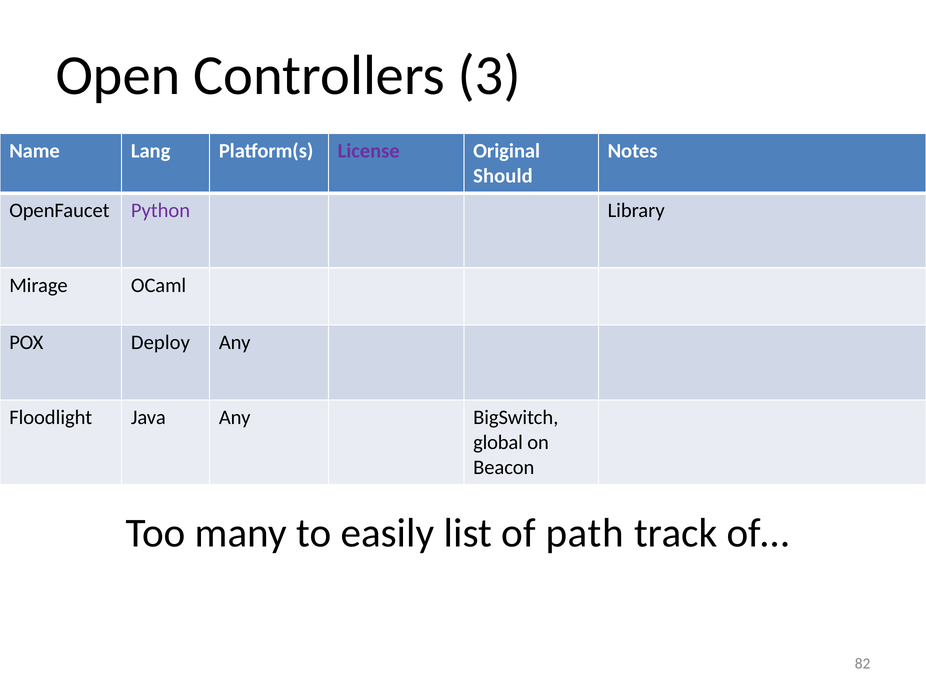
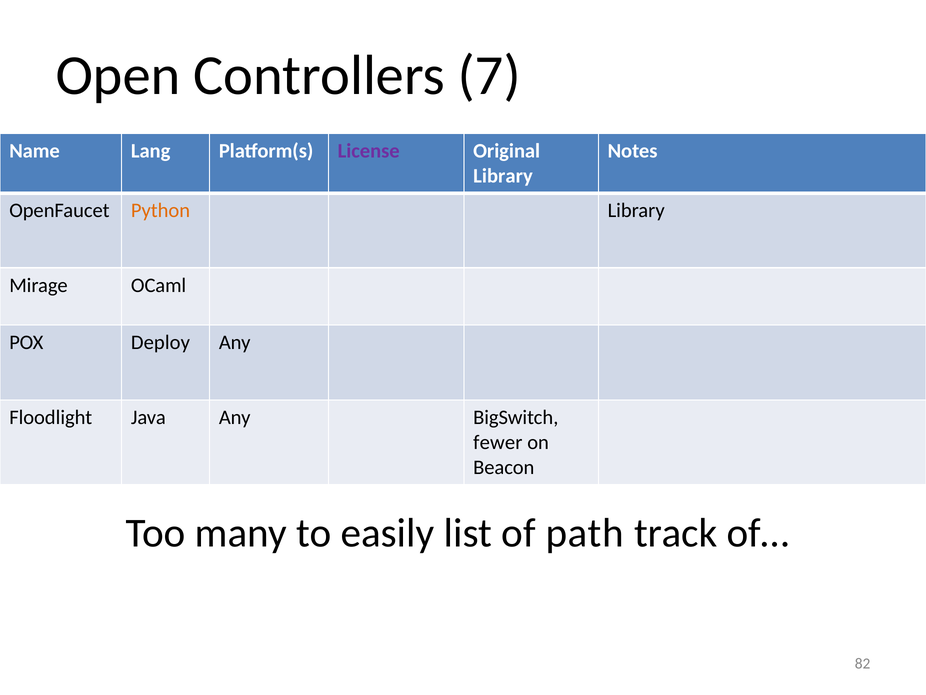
3: 3 -> 7
Should at (503, 176): Should -> Library
Python colour: purple -> orange
global: global -> fewer
